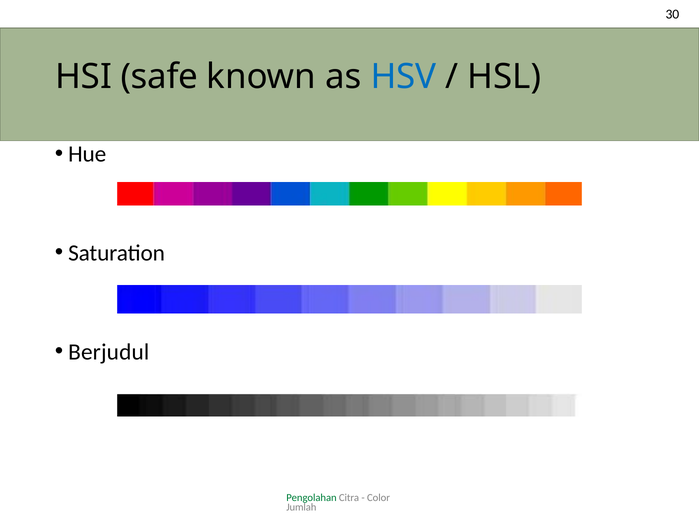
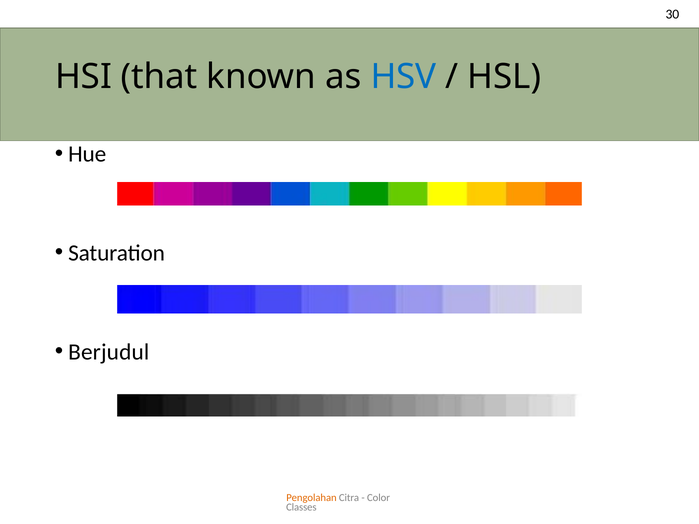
safe: safe -> that
Pengolahan colour: green -> orange
Jumlah: Jumlah -> Classes
